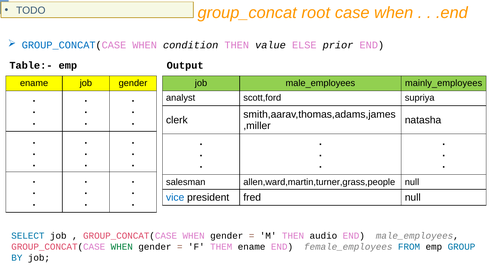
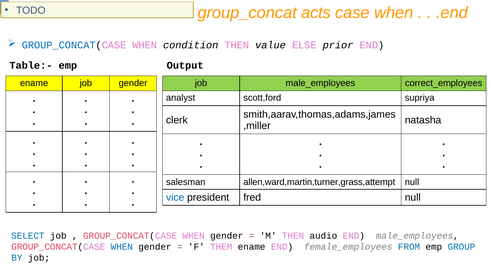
root: root -> acts
mainly_employees: mainly_employees -> correct_employees
allen,ward,martin,turner,grass,people: allen,ward,martin,turner,grass,people -> allen,ward,martin,turner,grass,attempt
WHEN at (122, 247) colour: green -> blue
